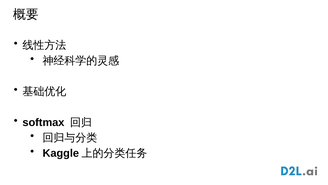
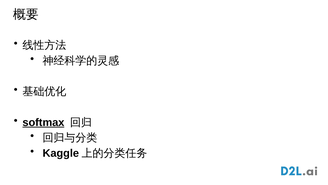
softmax underline: none -> present
